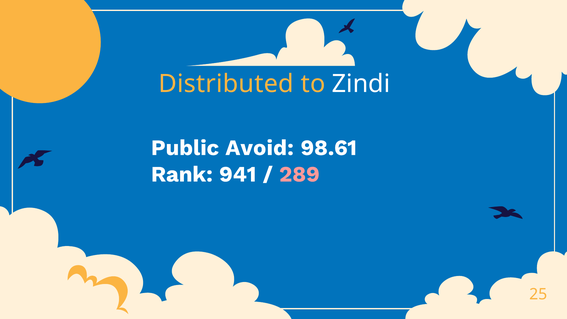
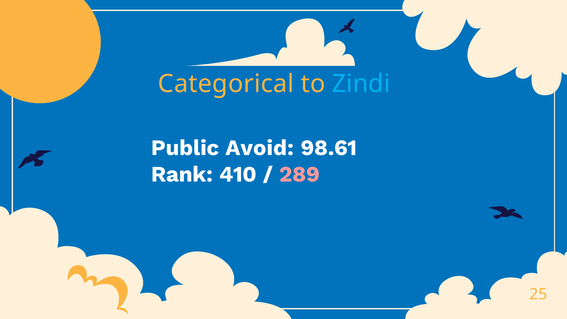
Distributed: Distributed -> Categorical
Zindi colour: white -> light blue
941: 941 -> 410
